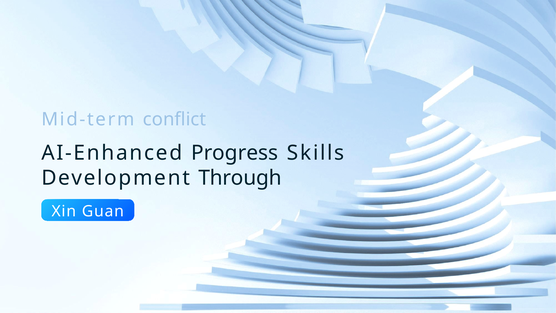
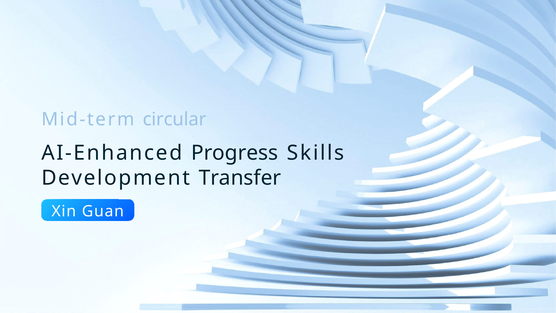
conflict: conflict -> circular
Through: Through -> Transfer
